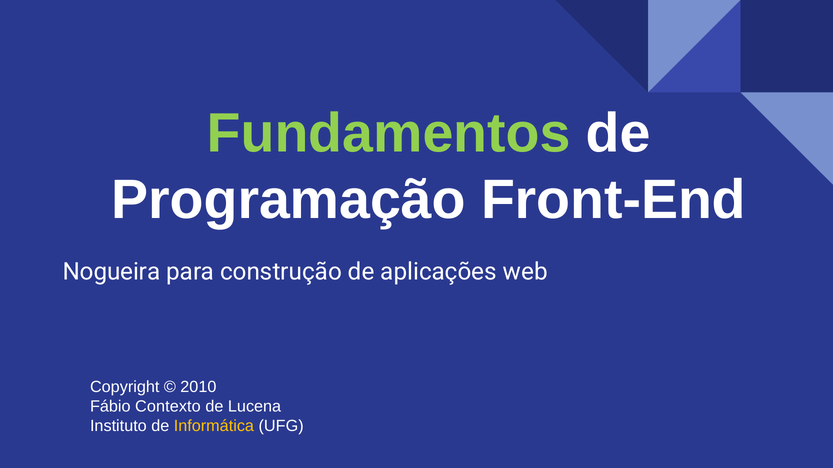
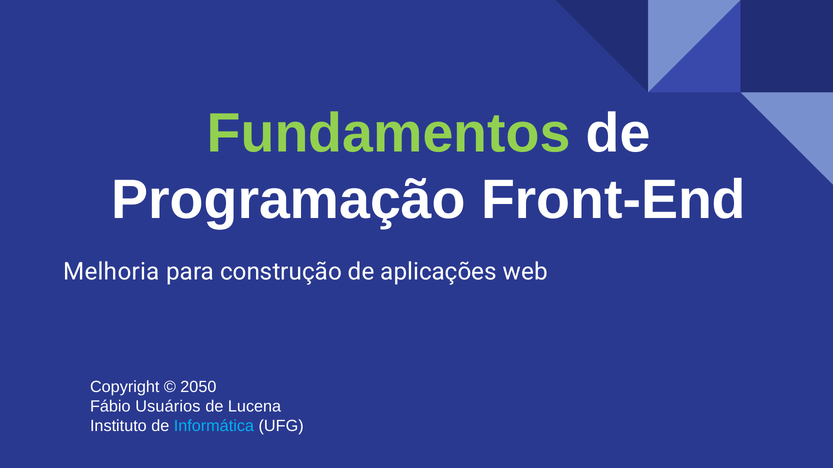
Nogueira: Nogueira -> Melhoria
2010: 2010 -> 2050
Contexto: Contexto -> Usuários
Informática colour: yellow -> light blue
